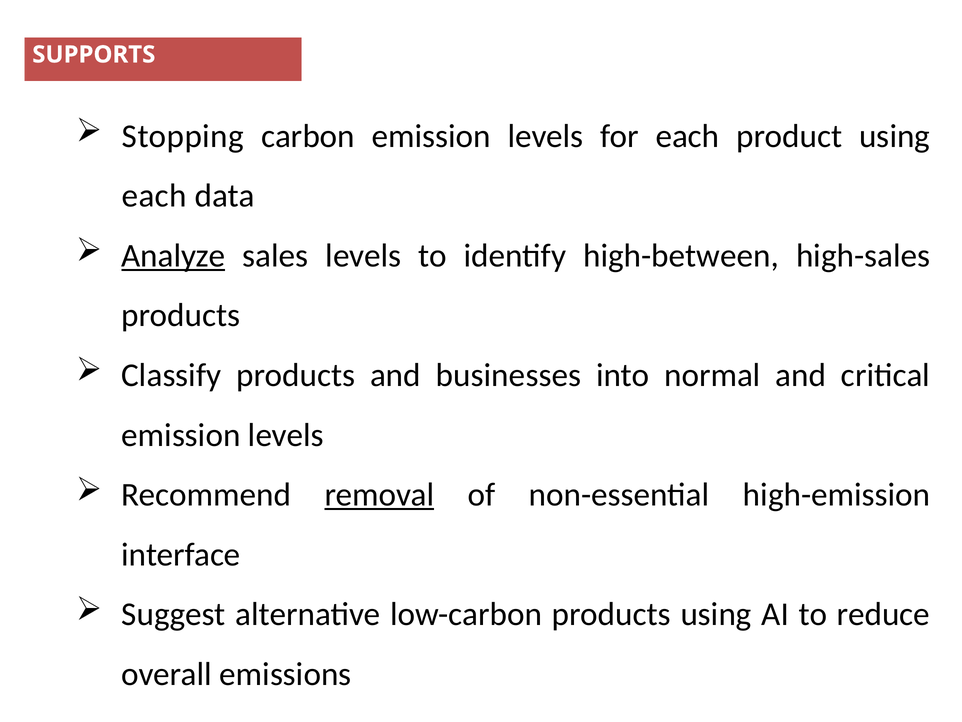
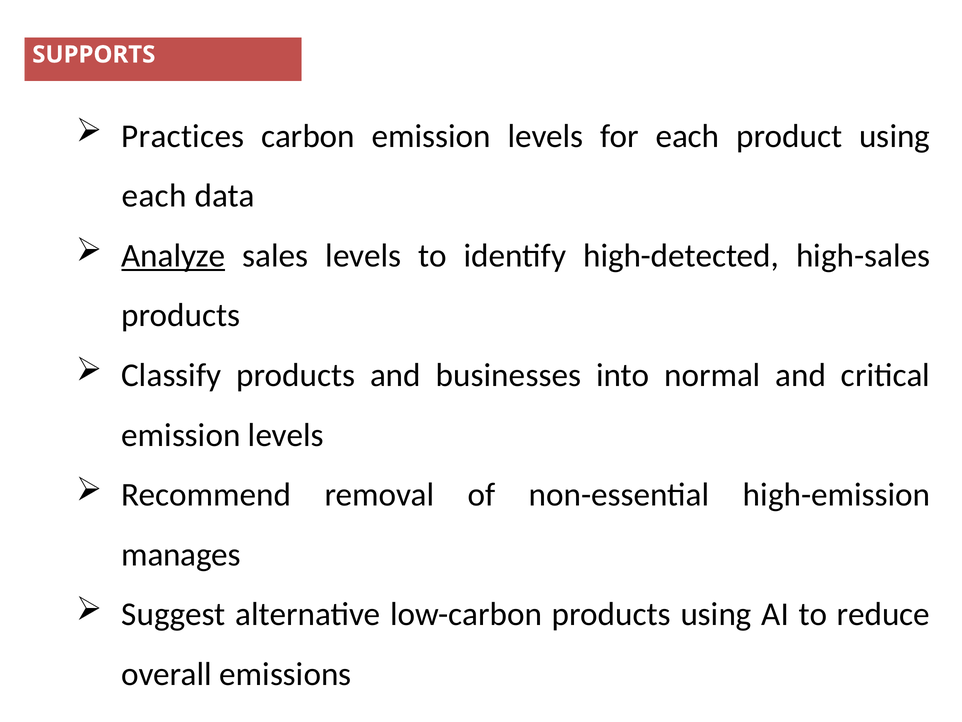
Stopping: Stopping -> Practices
high-between: high-between -> high-detected
removal underline: present -> none
interface: interface -> manages
